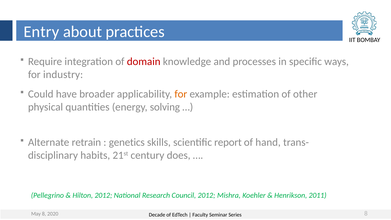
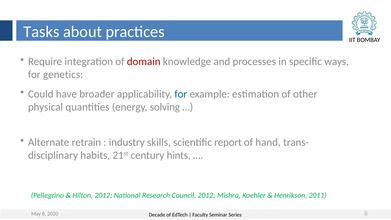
Entry: Entry -> Tasks
industry: industry -> genetics
for at (181, 94) colour: orange -> blue
genetics: genetics -> industry
does: does -> hints
